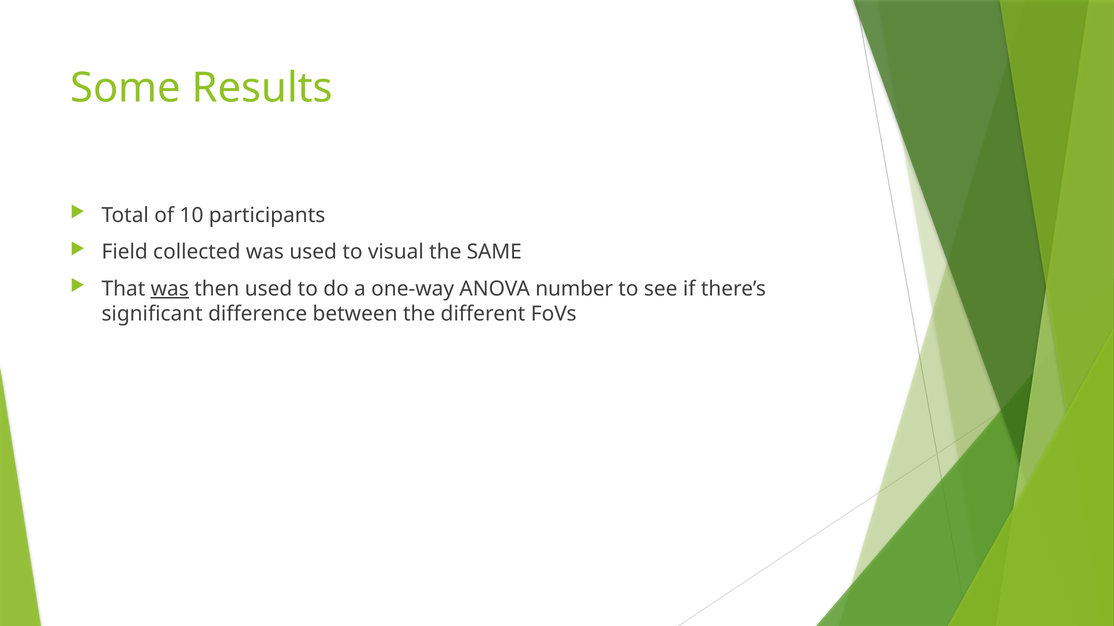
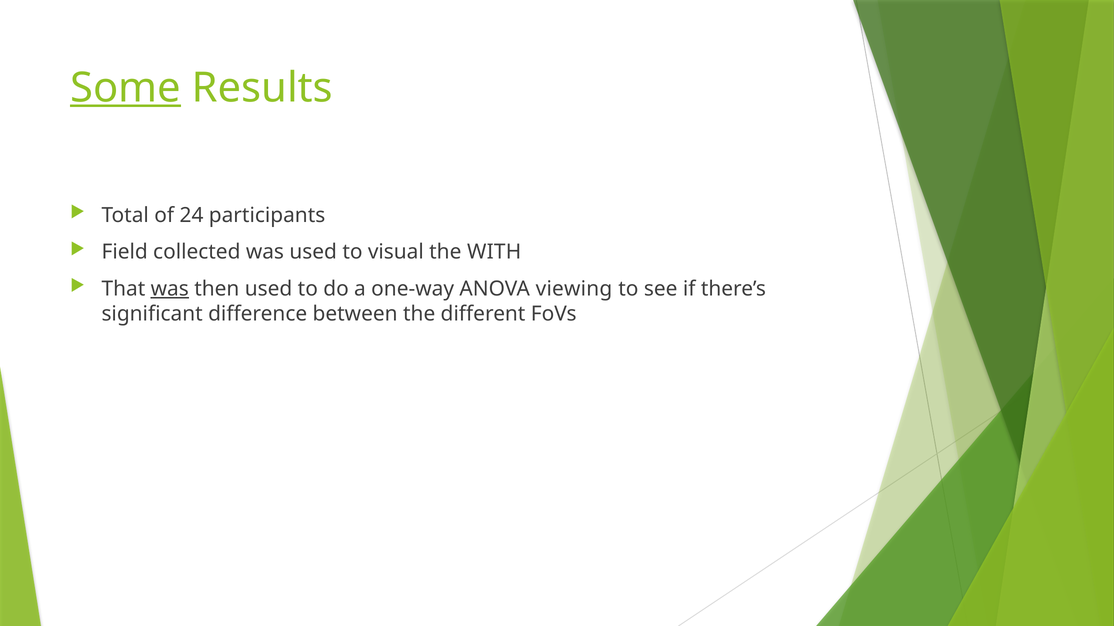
Some underline: none -> present
10: 10 -> 24
SAME: SAME -> WITH
number: number -> viewing
